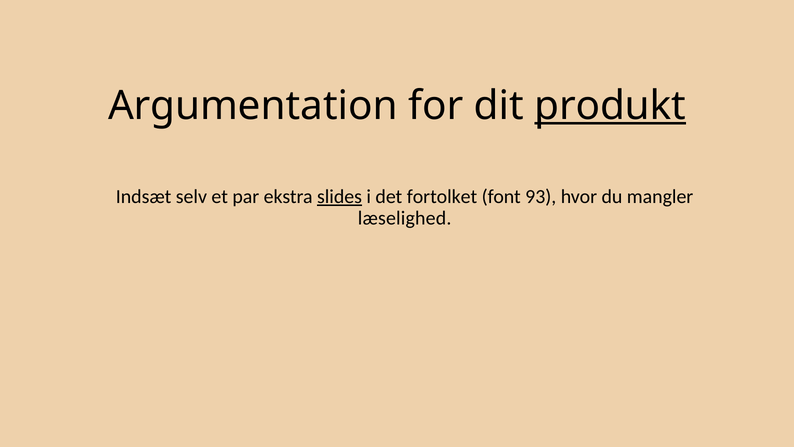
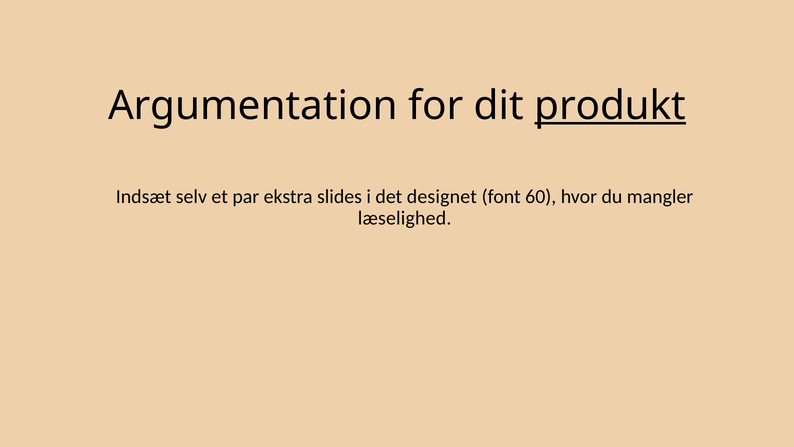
slides underline: present -> none
fortolket: fortolket -> designet
93: 93 -> 60
